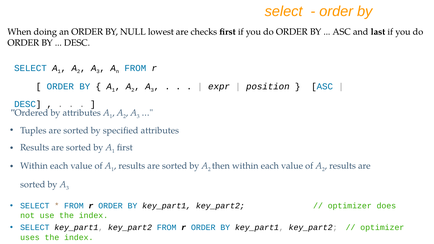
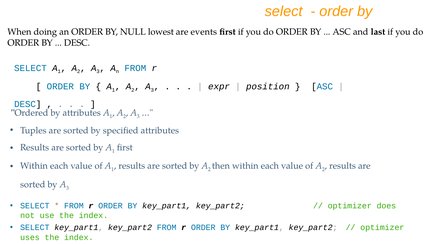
checks: checks -> events
